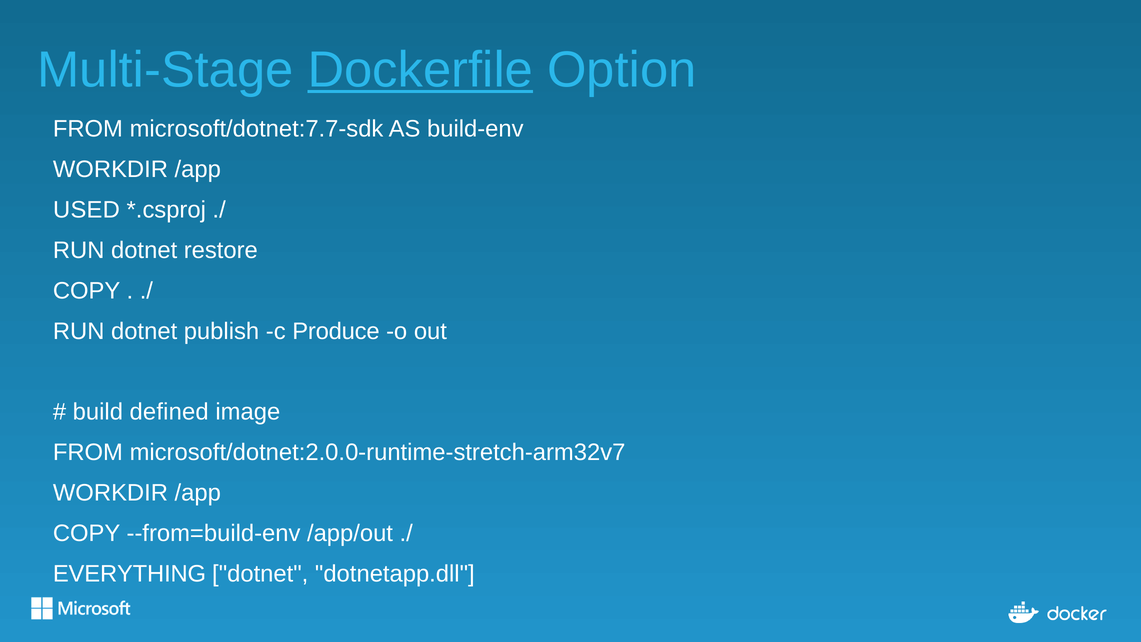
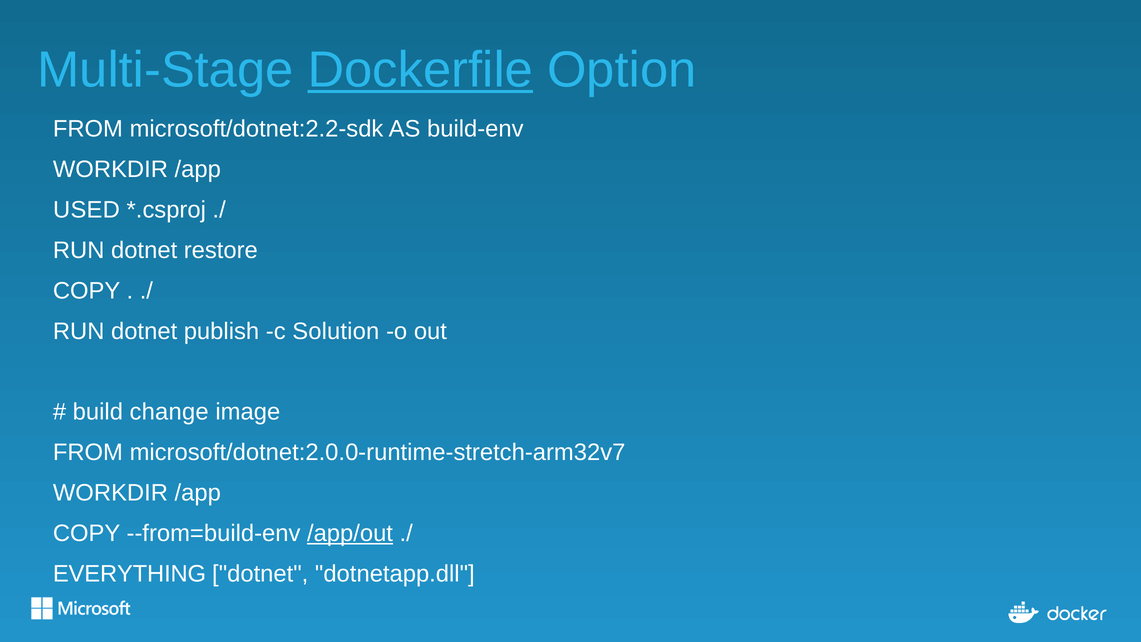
microsoft/dotnet:7.7-sdk: microsoft/dotnet:7.7-sdk -> microsoft/dotnet:2.2-sdk
Produce: Produce -> Solution
defined: defined -> change
/app/out underline: none -> present
